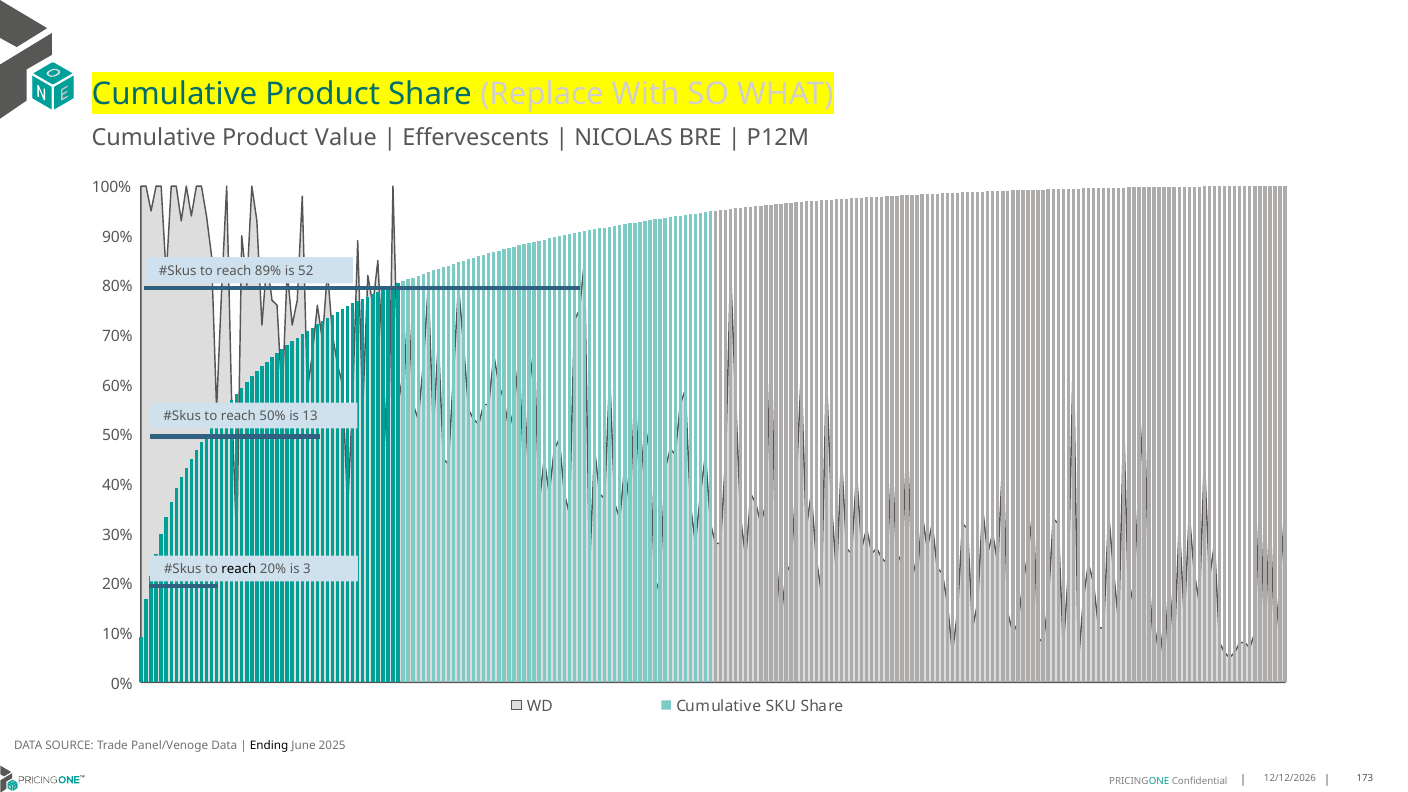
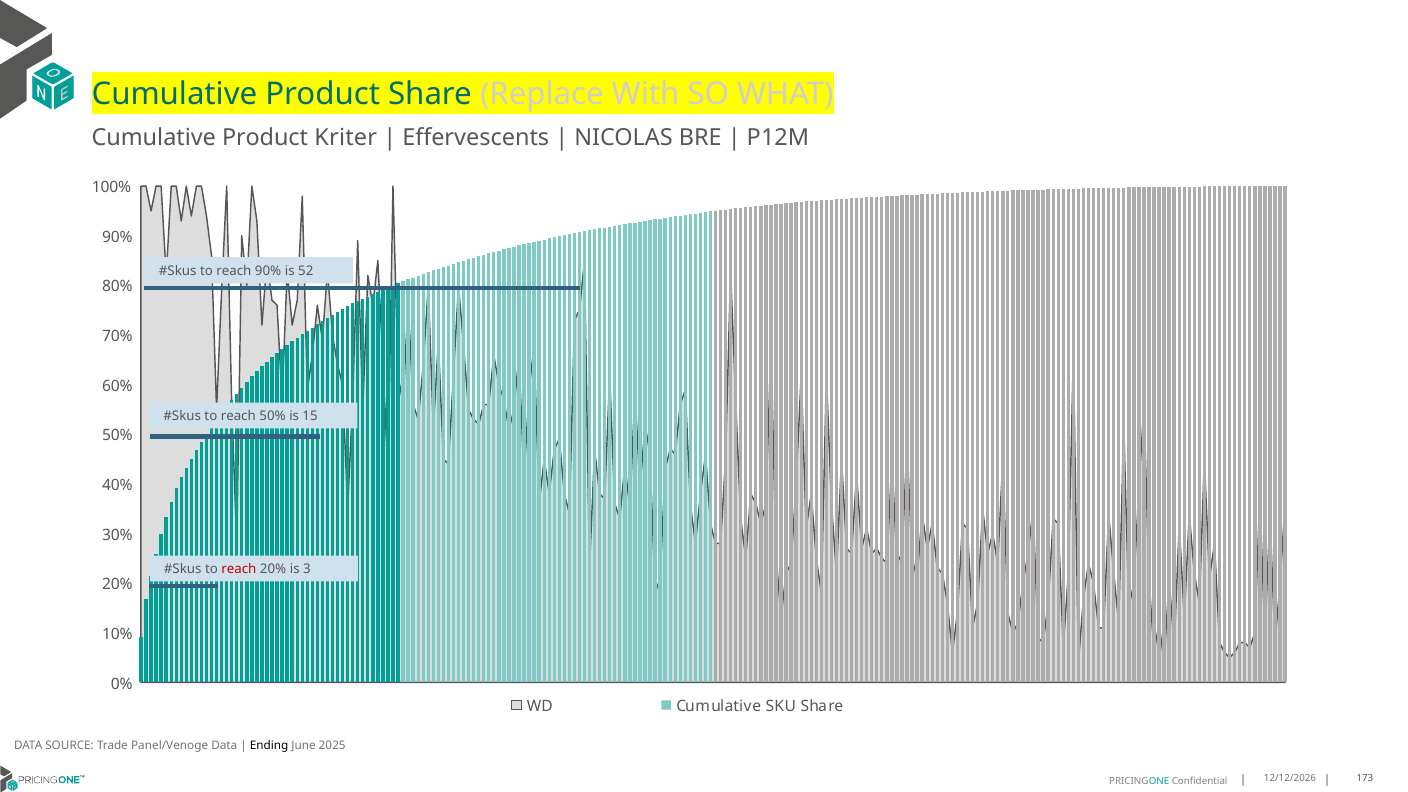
Value: Value -> Kriter
reach 89%: 89% -> 90%
13: 13 -> 15
reach at (239, 570) colour: black -> red
